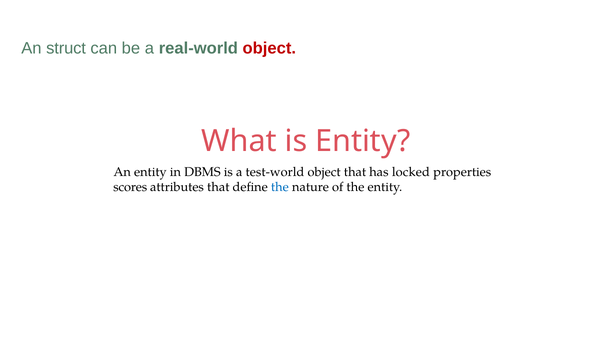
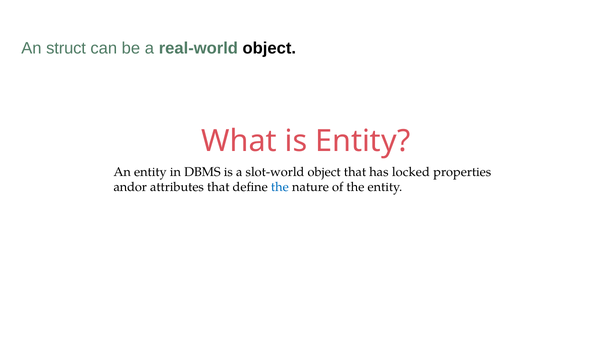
object at (269, 48) colour: red -> black
test-world: test-world -> slot-world
scores: scores -> andor
